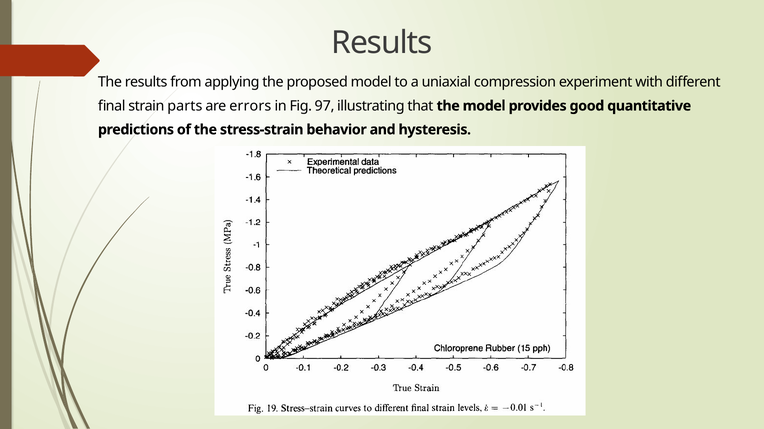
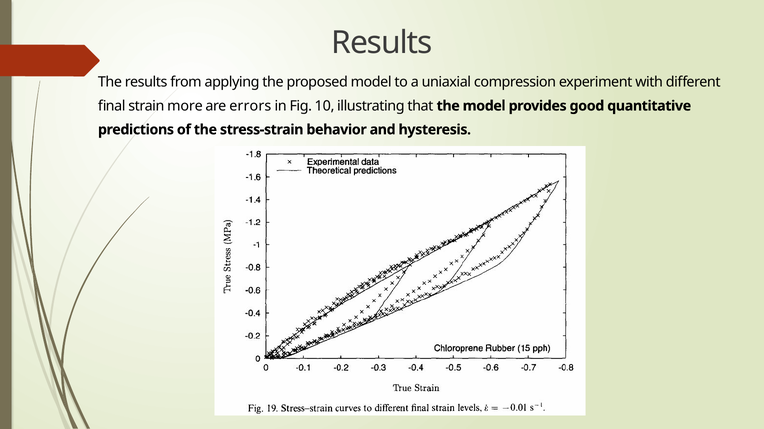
parts: parts -> more
97: 97 -> 10
